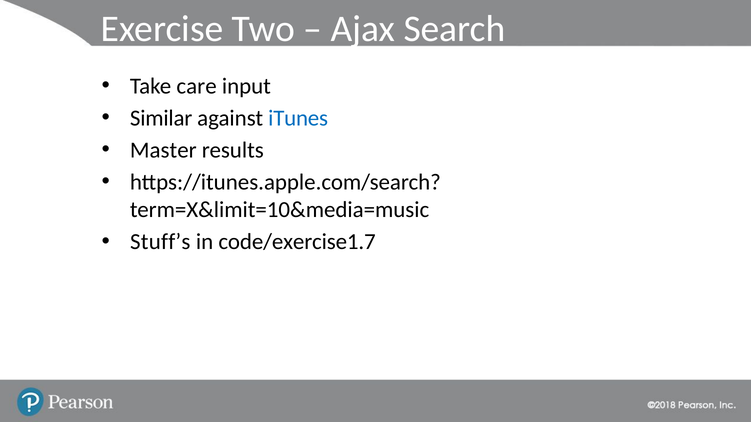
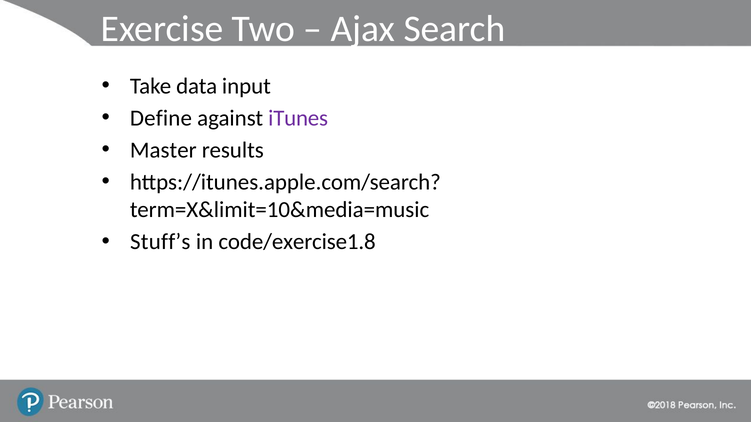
care: care -> data
Similar: Similar -> Define
iTunes colour: blue -> purple
code/exercise1.7: code/exercise1.7 -> code/exercise1.8
